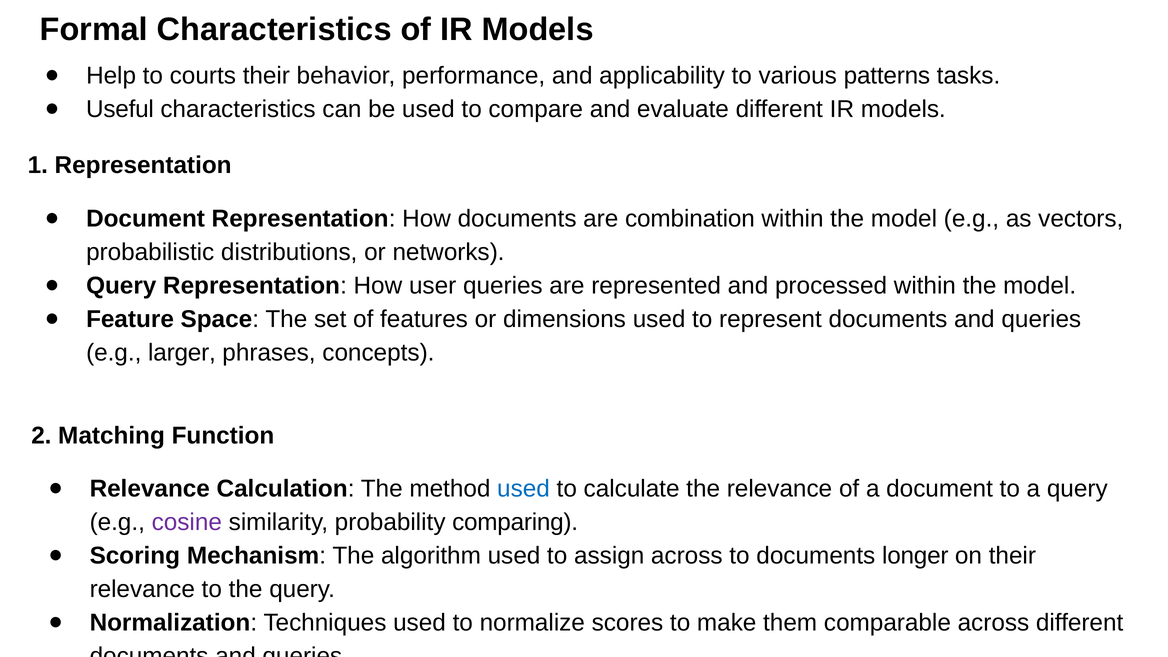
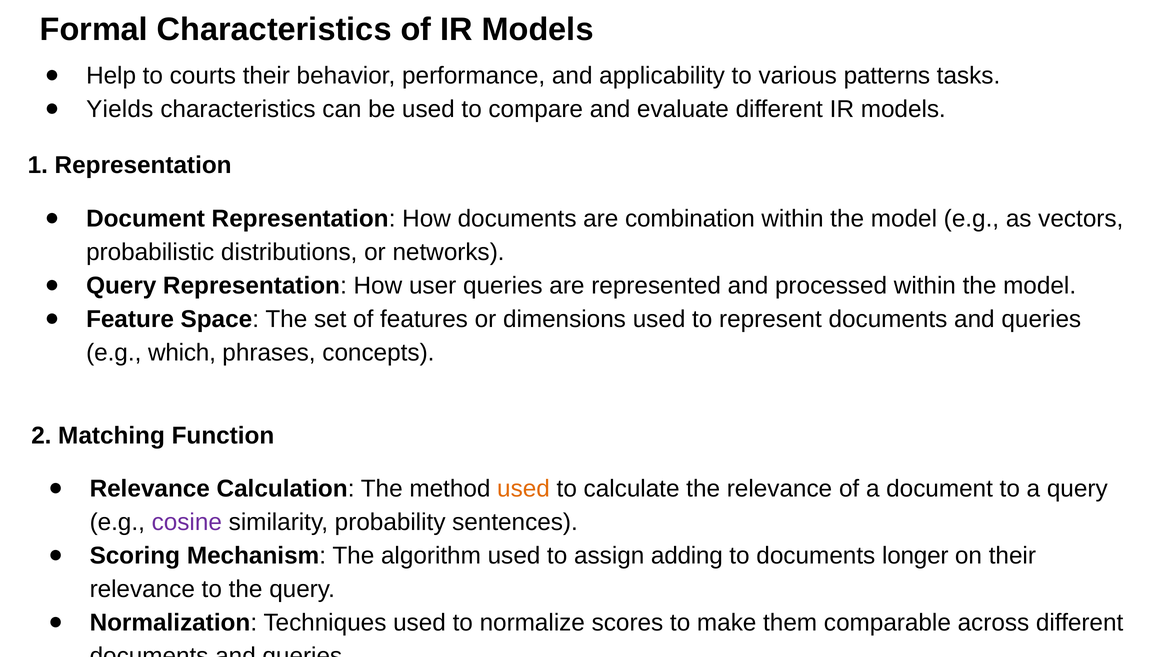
Useful: Useful -> Yields
larger: larger -> which
used at (523, 489) colour: blue -> orange
comparing: comparing -> sentences
assign across: across -> adding
